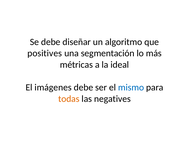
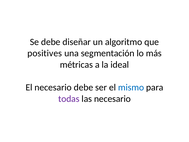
El imágenes: imágenes -> necesario
todas colour: orange -> purple
las negatives: negatives -> necesario
